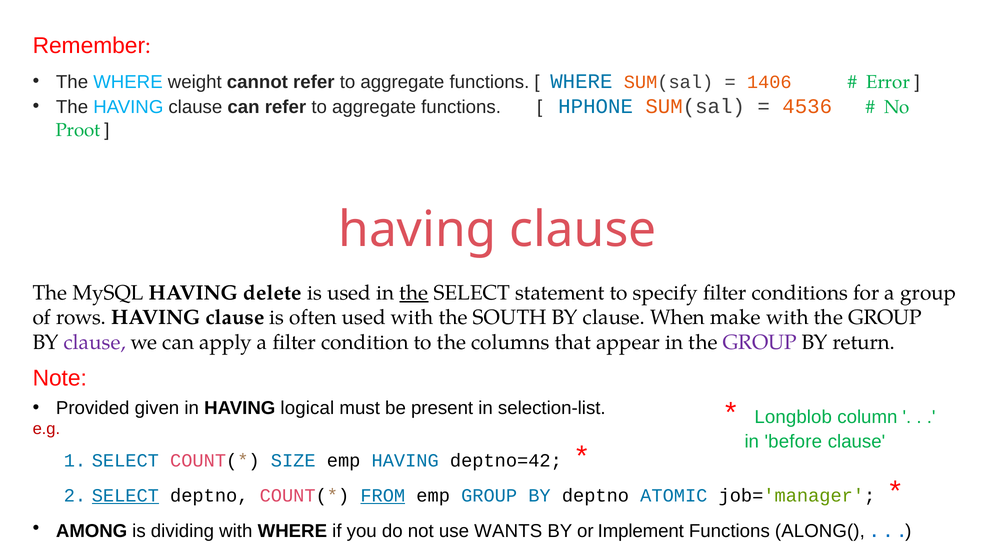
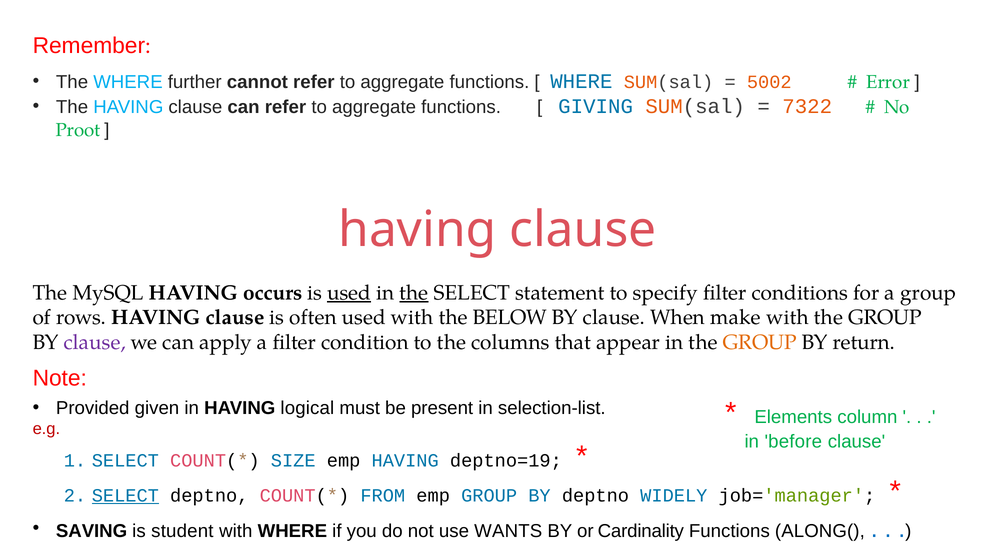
weight: weight -> further
1406: 1406 -> 5002
HPHONE: HPHONE -> GIVING
4536: 4536 -> 7322
delete: delete -> occurs
used at (349, 293) underline: none -> present
SOUTH: SOUTH -> BELOW
GROUP at (760, 342) colour: purple -> orange
Longblob: Longblob -> Elements
deptno=42: deptno=42 -> deptno=19
FROM underline: present -> none
ATOMIC: ATOMIC -> WIDELY
AMONG: AMONG -> SAVING
dividing: dividing -> student
Implement: Implement -> Cardinality
